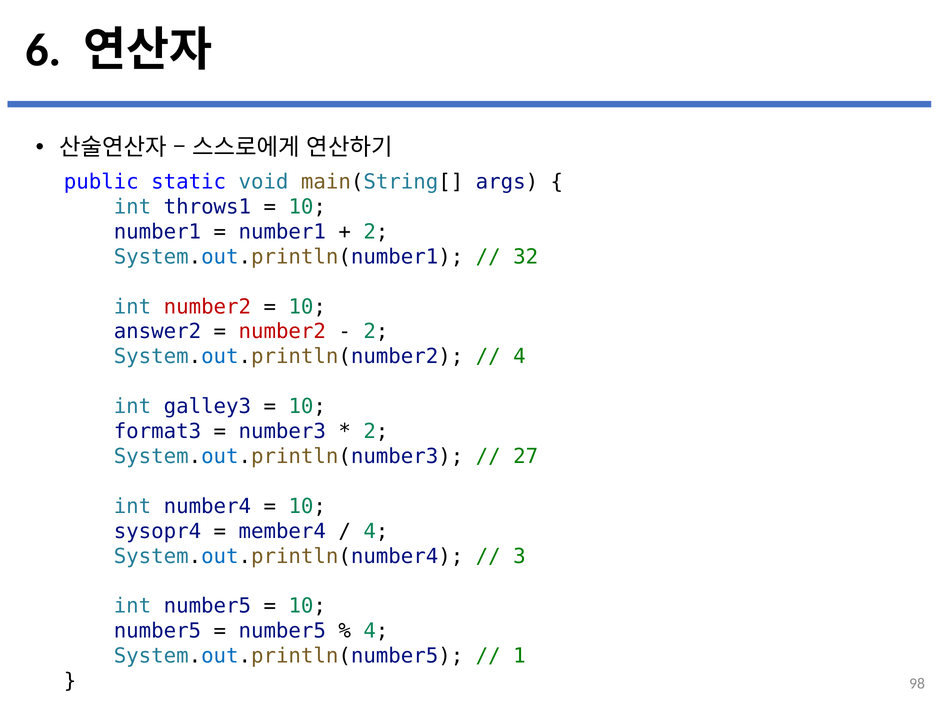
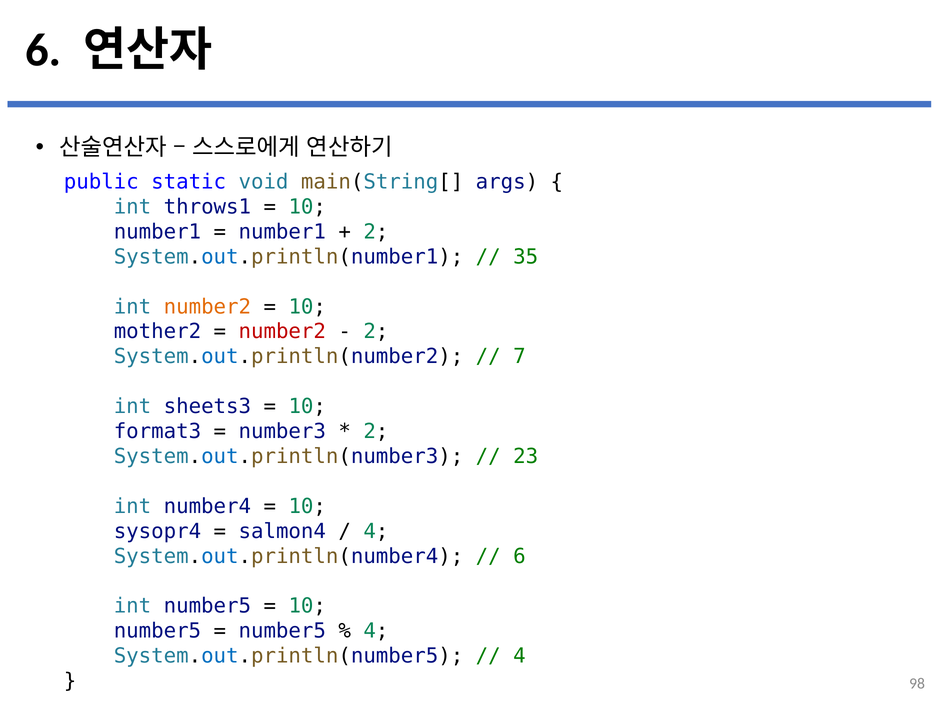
32: 32 -> 35
number2 at (207, 307) colour: red -> orange
answer2: answer2 -> mother2
4 at (519, 357): 4 -> 7
galley3: galley3 -> sheets3
27: 27 -> 23
member4: member4 -> salmon4
3 at (519, 556): 3 -> 6
1 at (519, 656): 1 -> 4
